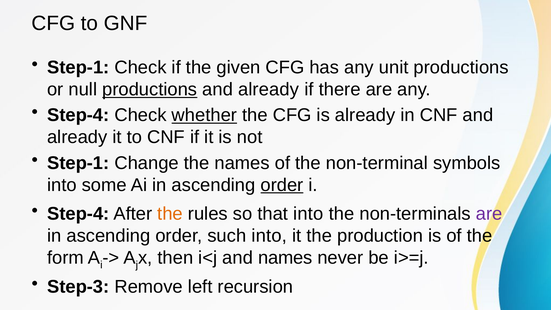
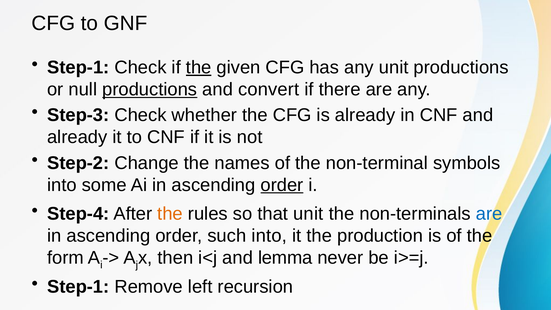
the at (199, 67) underline: none -> present
already at (269, 89): already -> convert
Step-4 at (78, 115): Step-4 -> Step-3
whether underline: present -> none
Step-1 at (78, 163): Step-1 -> Step-2
that into: into -> unit
are at (489, 214) colour: purple -> blue
and names: names -> lemma
Step-3 at (78, 287): Step-3 -> Step-1
